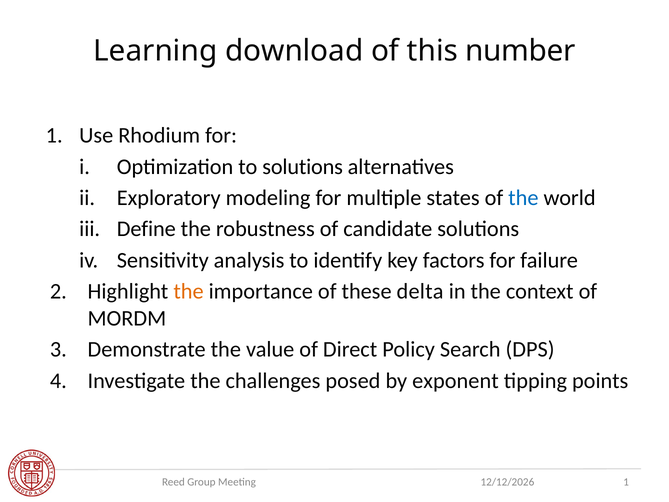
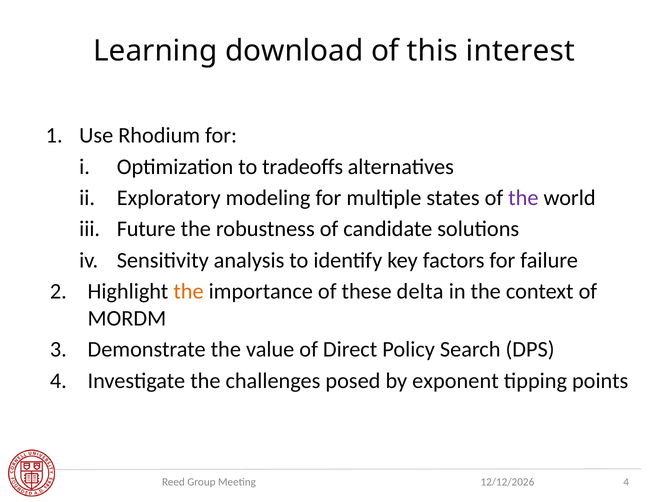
number: number -> interest
to solutions: solutions -> tradeoffs
the at (523, 198) colour: blue -> purple
Define: Define -> Future
Meeting 1: 1 -> 4
